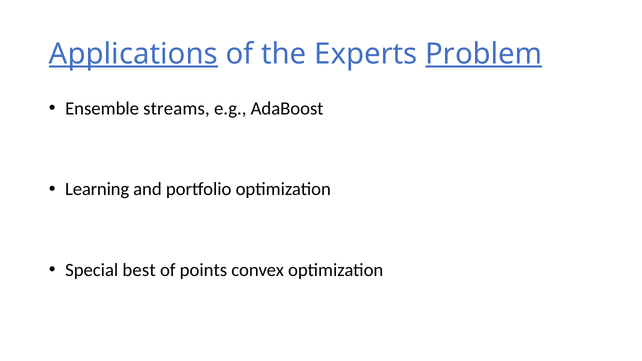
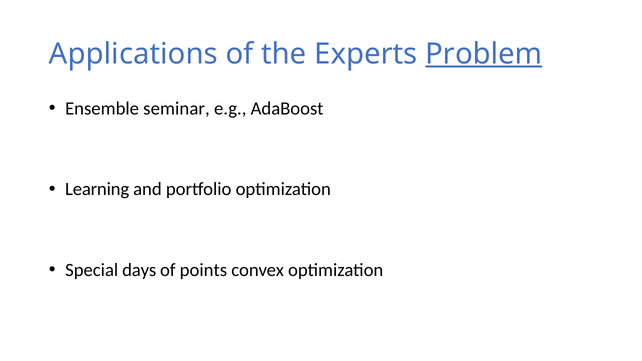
Applications underline: present -> none
streams: streams -> seminar
best: best -> days
